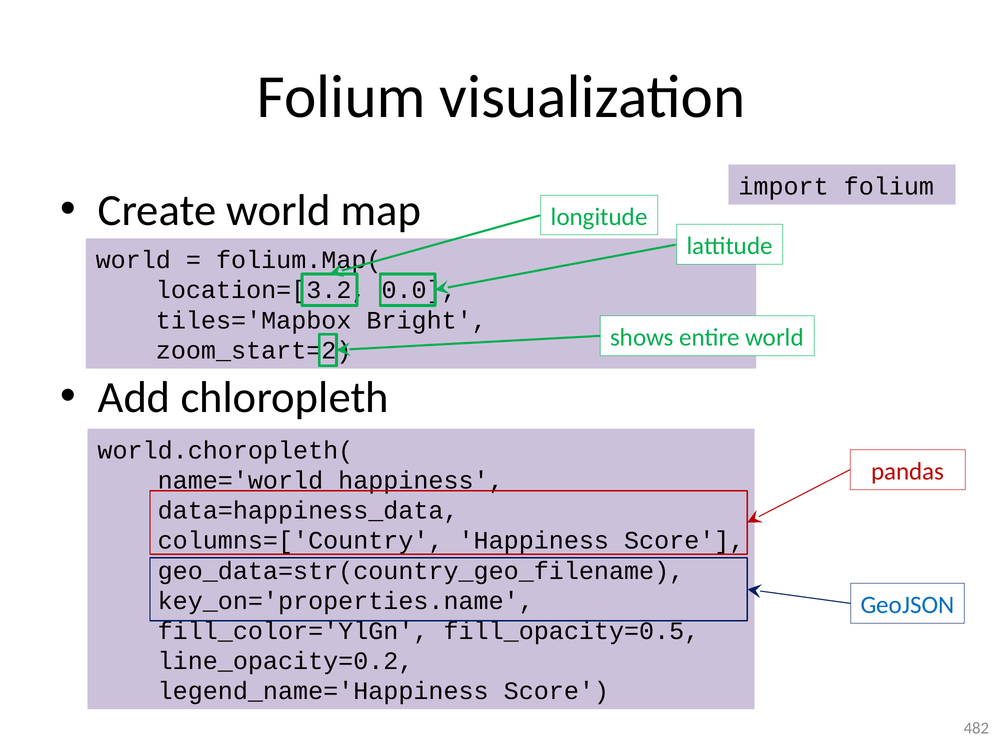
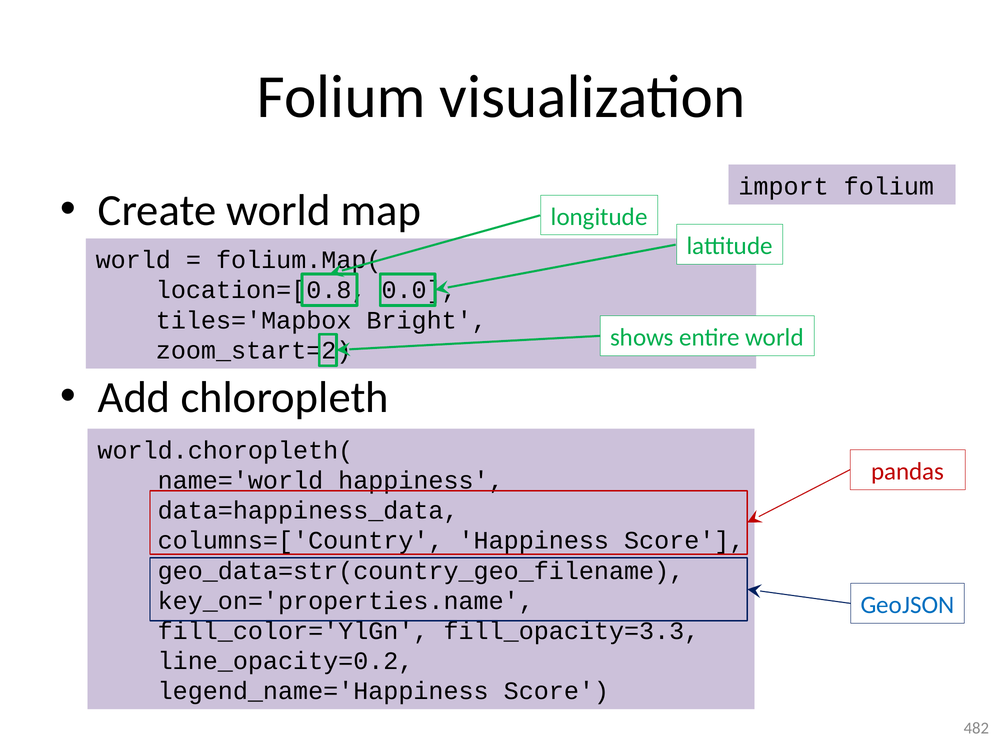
location=[3.2: location=[3.2 -> location=[0.8
fill_opacity=0.5: fill_opacity=0.5 -> fill_opacity=3.3
